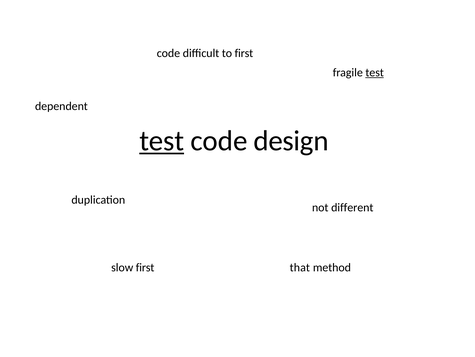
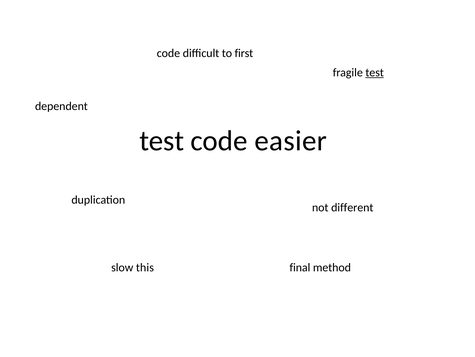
test at (162, 141) underline: present -> none
design: design -> easier
slow first: first -> this
that: that -> final
